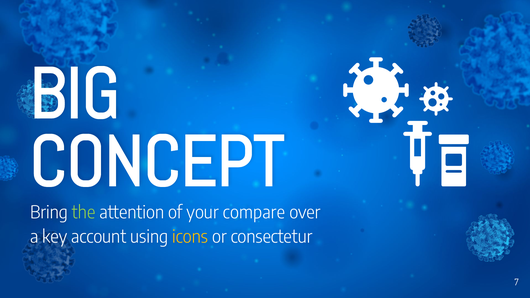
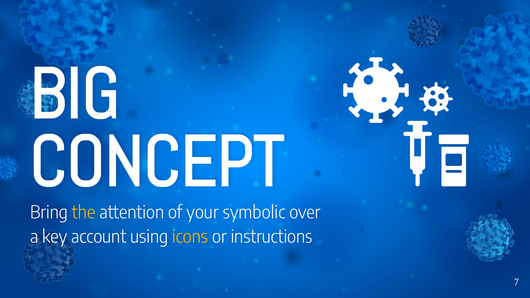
the colour: light green -> yellow
compare: compare -> symbolic
consectetur: consectetur -> instructions
